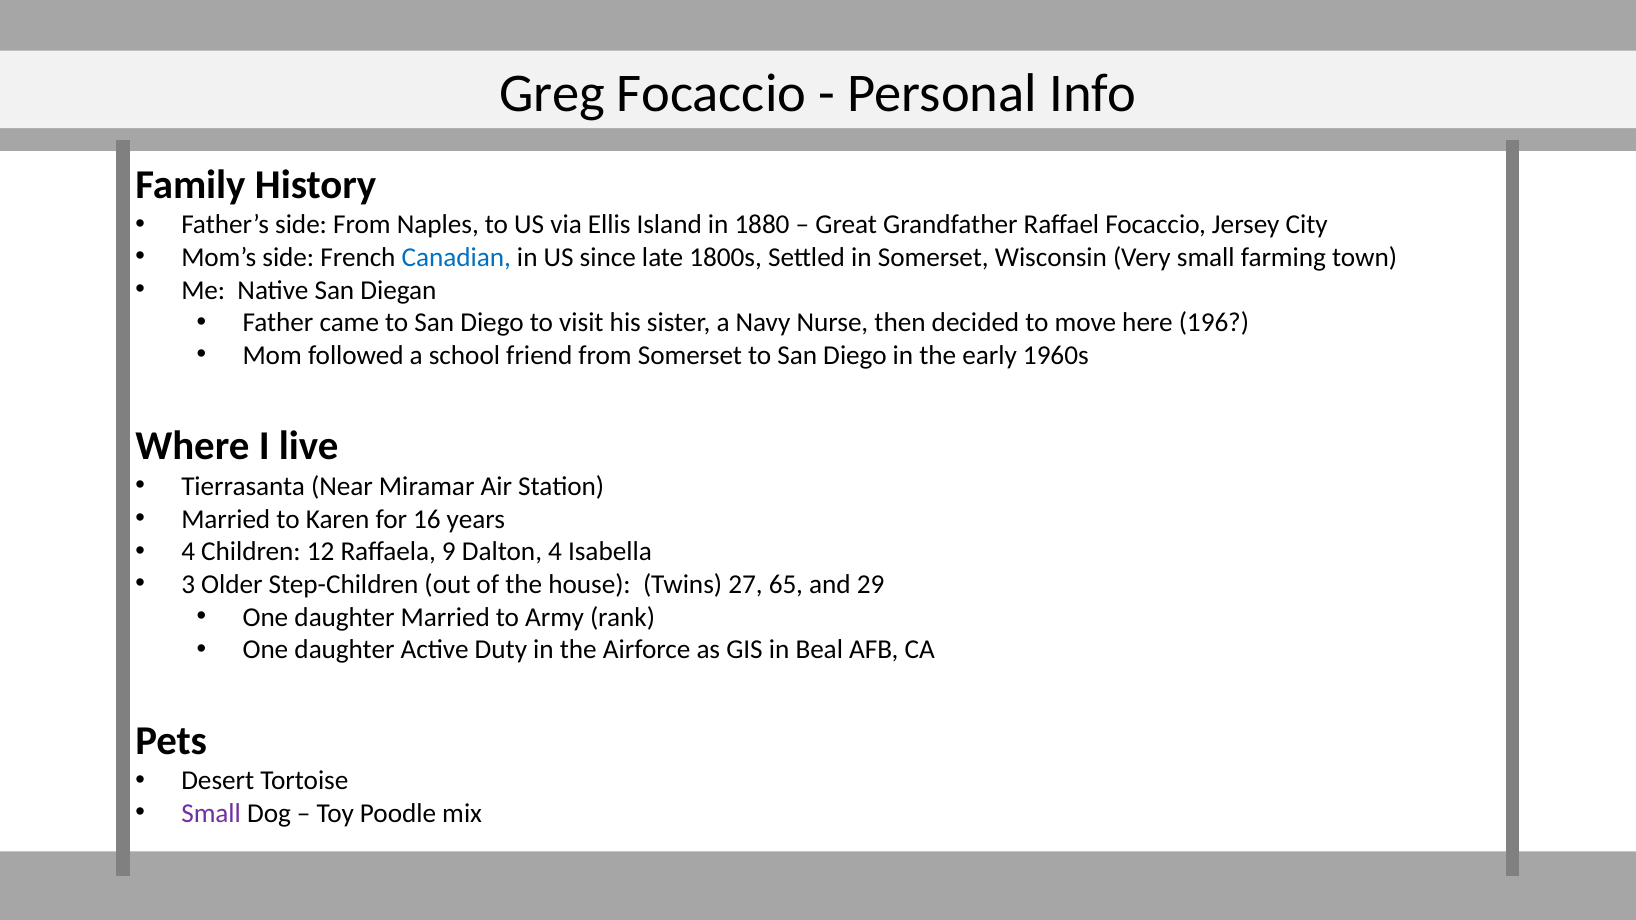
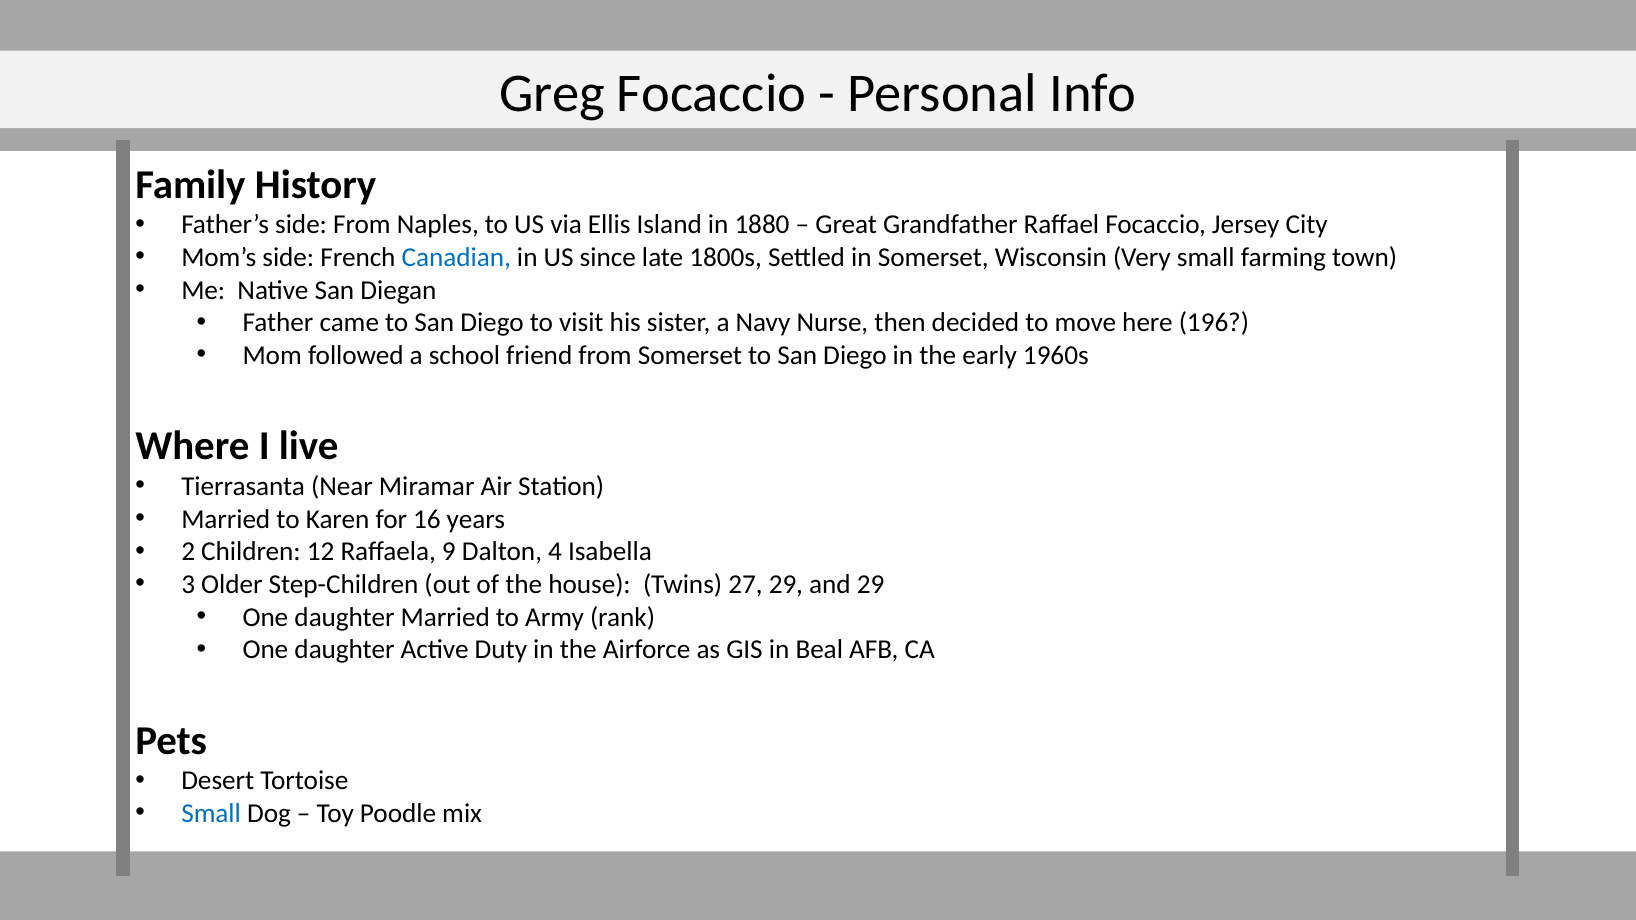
4 at (188, 552): 4 -> 2
27 65: 65 -> 29
Small at (211, 814) colour: purple -> blue
